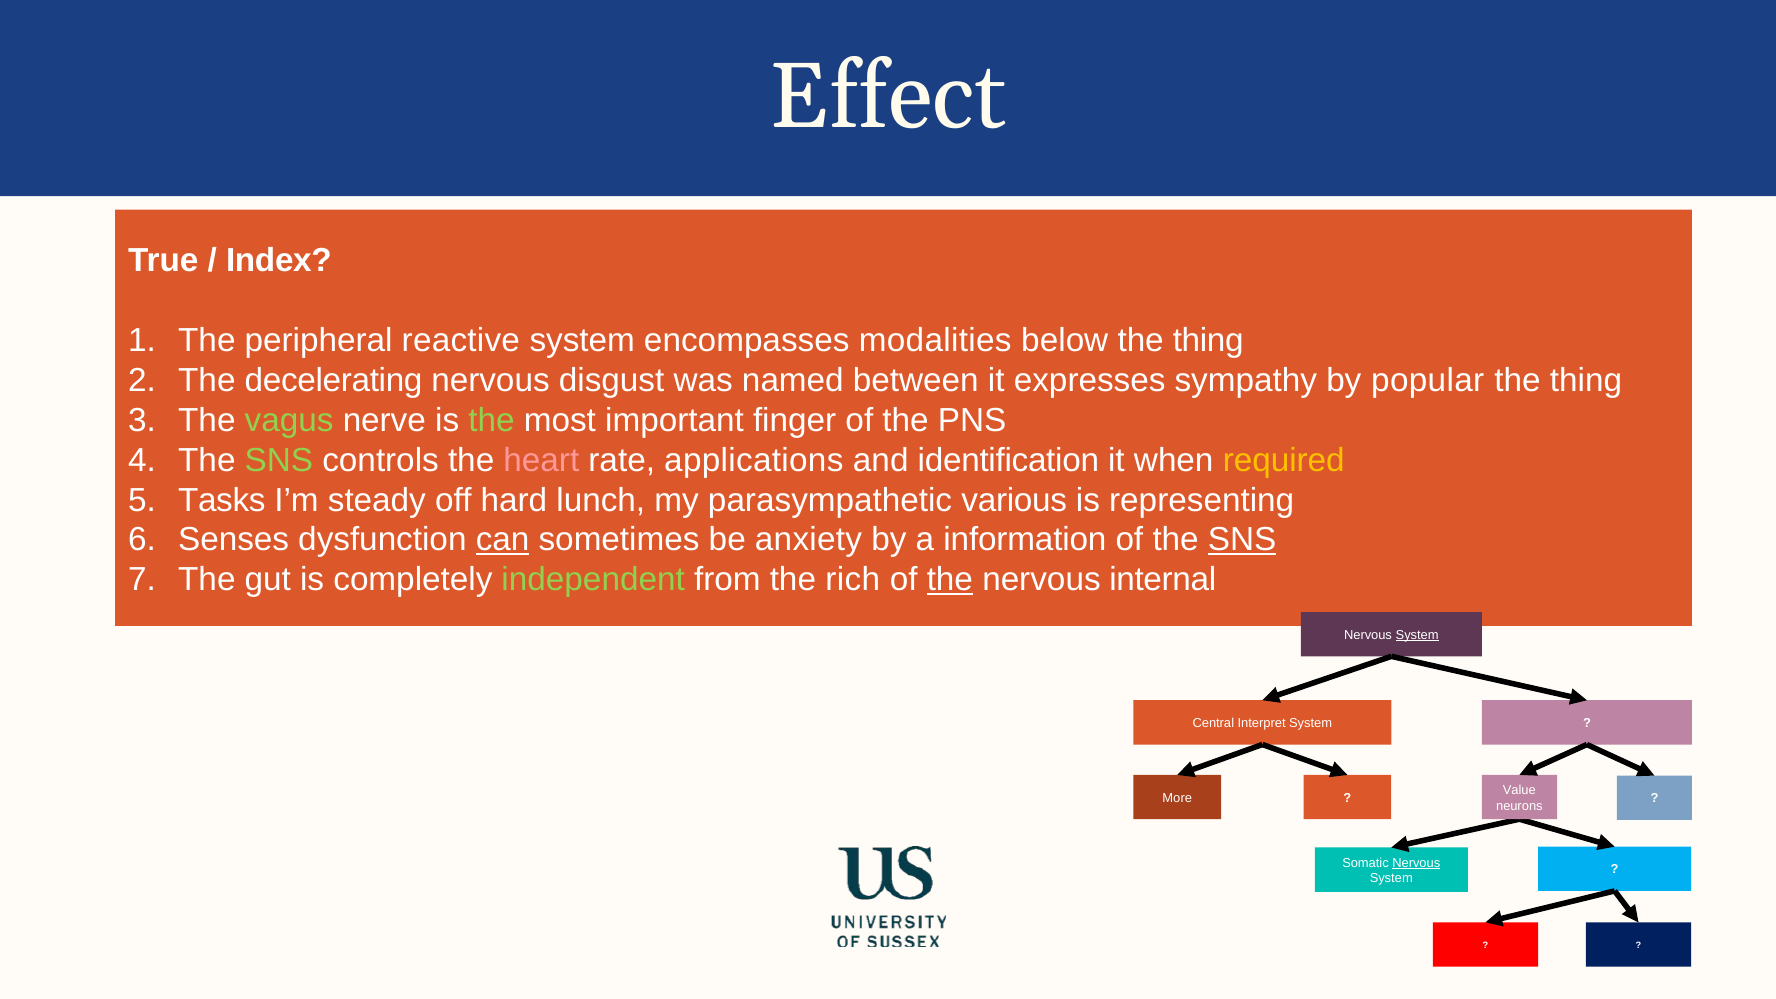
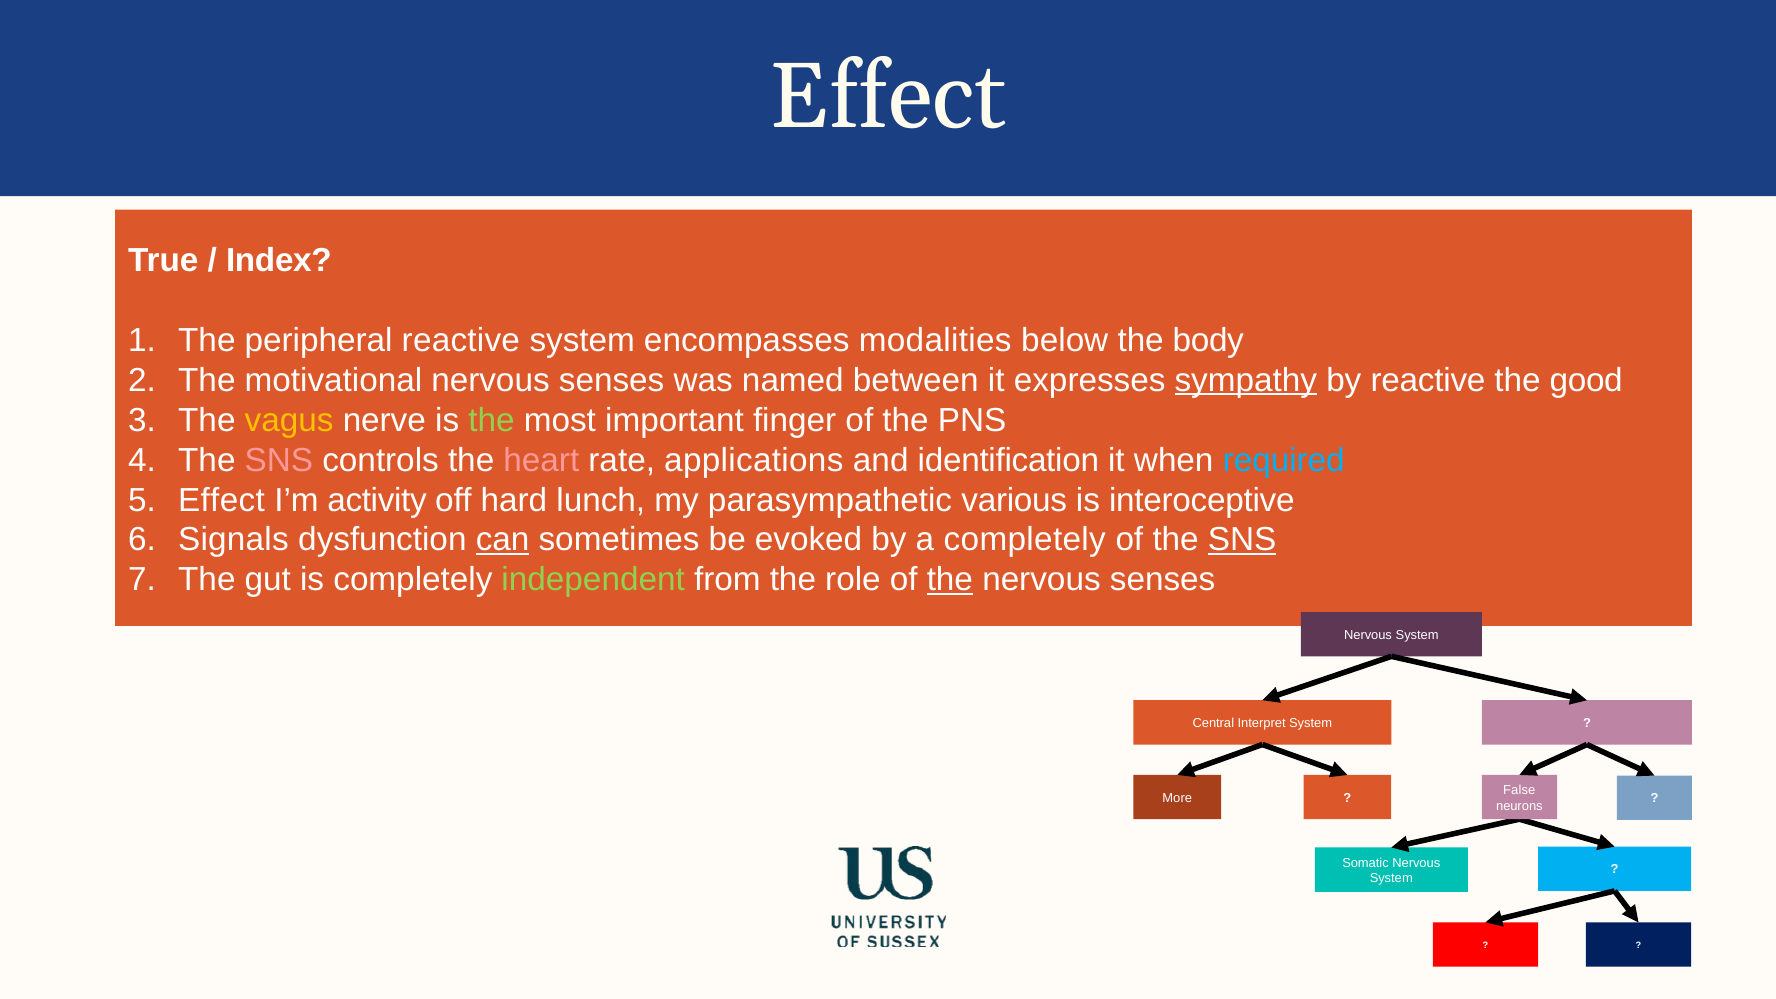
below the thing: thing -> body
decelerating: decelerating -> motivational
disgust at (612, 380): disgust -> senses
sympathy underline: none -> present
by popular: popular -> reactive
thing at (1586, 380): thing -> good
vagus colour: light green -> yellow
SNS at (279, 460) colour: light green -> pink
required colour: yellow -> light blue
Tasks at (222, 500): Tasks -> Effect
steady: steady -> activity
representing: representing -> interoceptive
Senses: Senses -> Signals
anxiety: anxiety -> evoked
a information: information -> completely
rich: rich -> role
internal at (1163, 580): internal -> senses
System at (1417, 635) underline: present -> none
Value: Value -> False
Nervous at (1416, 863) underline: present -> none
